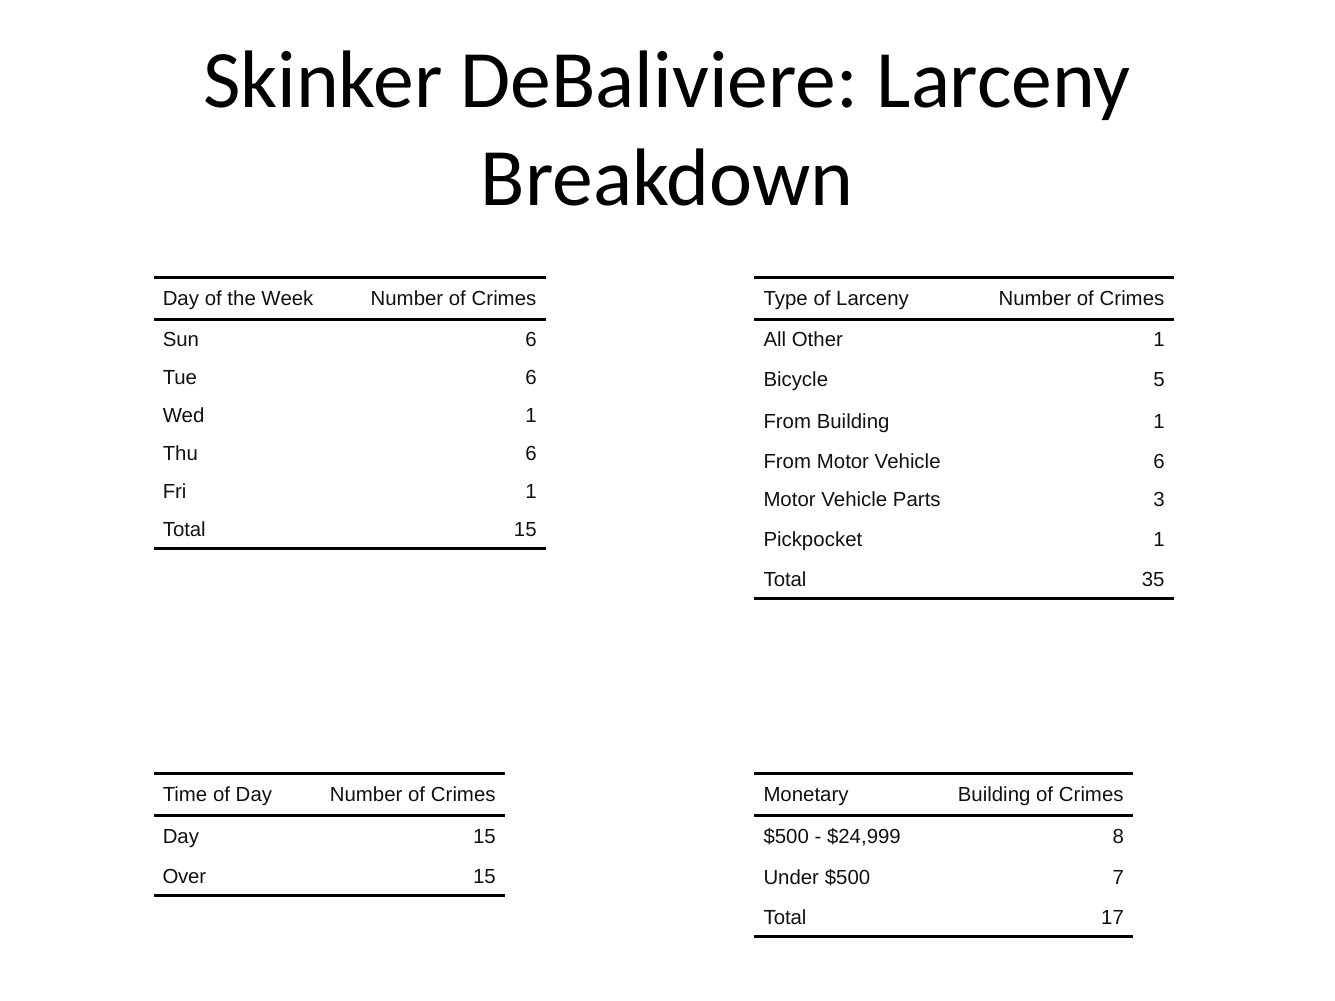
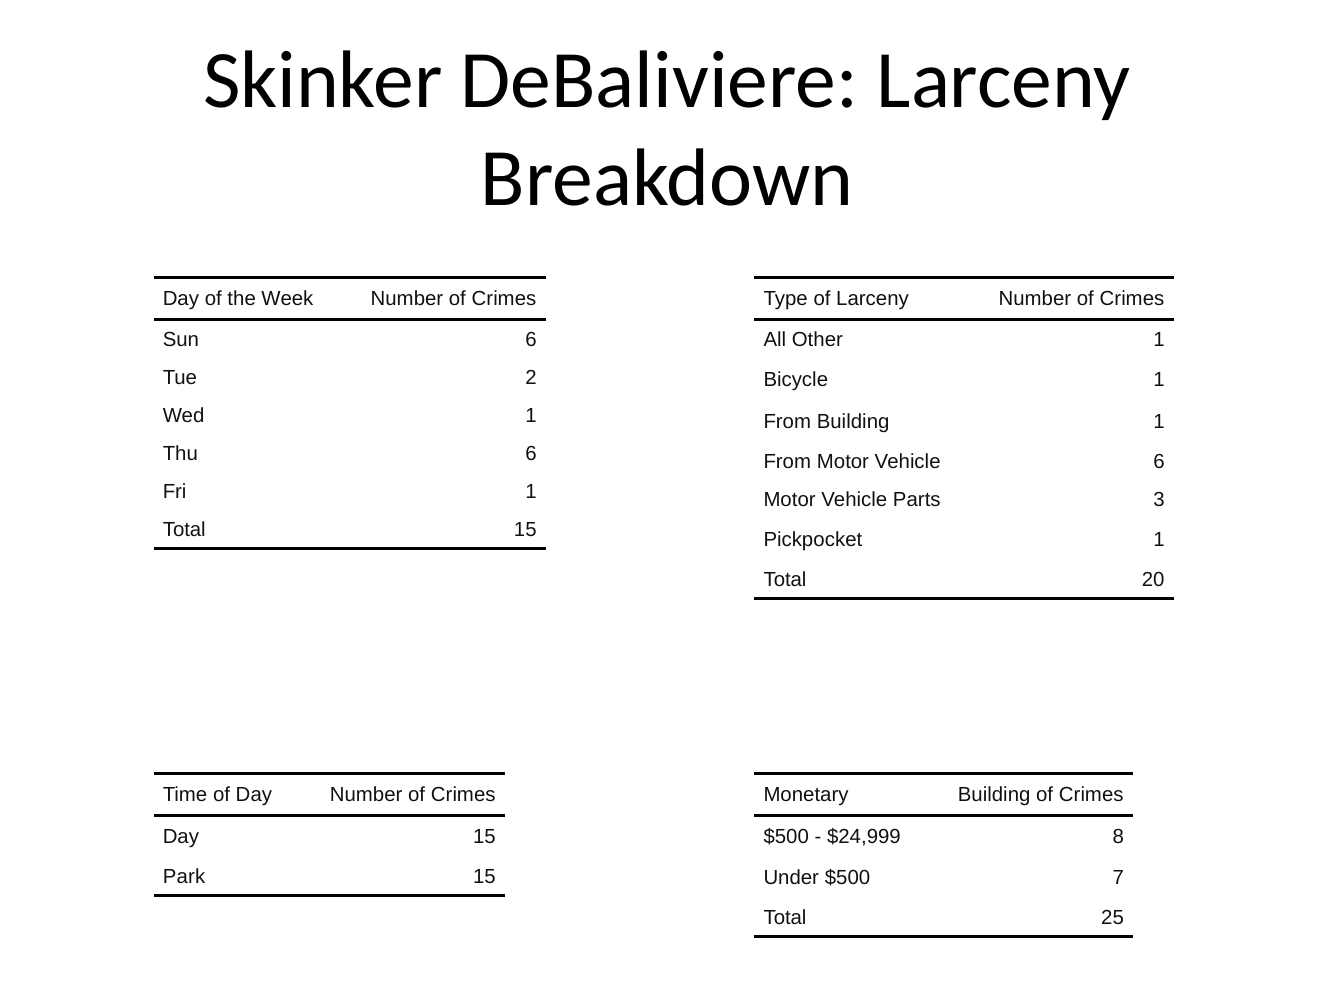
Tue 6: 6 -> 2
Bicycle 5: 5 -> 1
35: 35 -> 20
Over: Over -> Park
17: 17 -> 25
